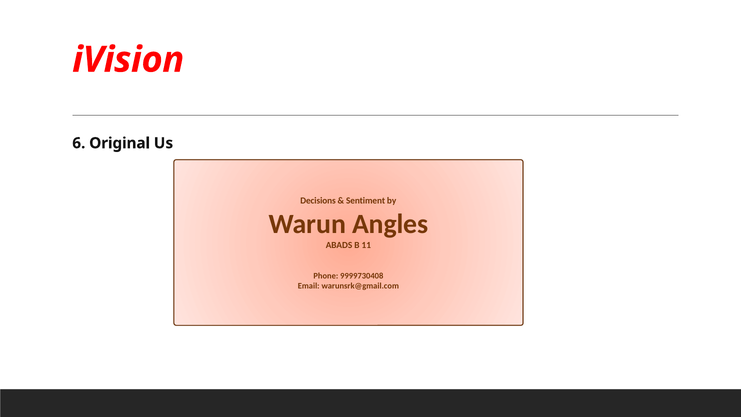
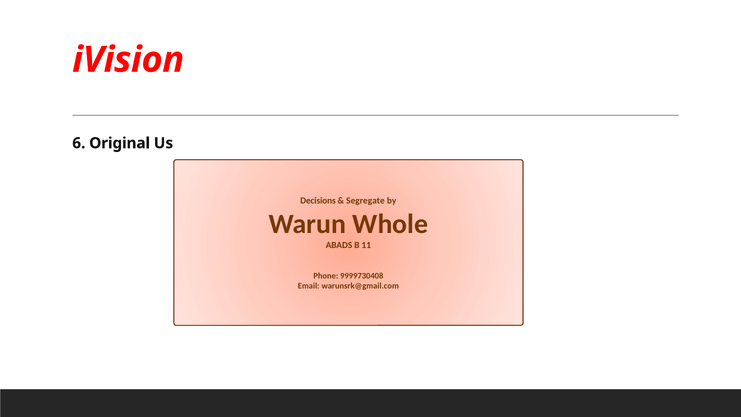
Sentiment: Sentiment -> Segregate
Angles: Angles -> Whole
